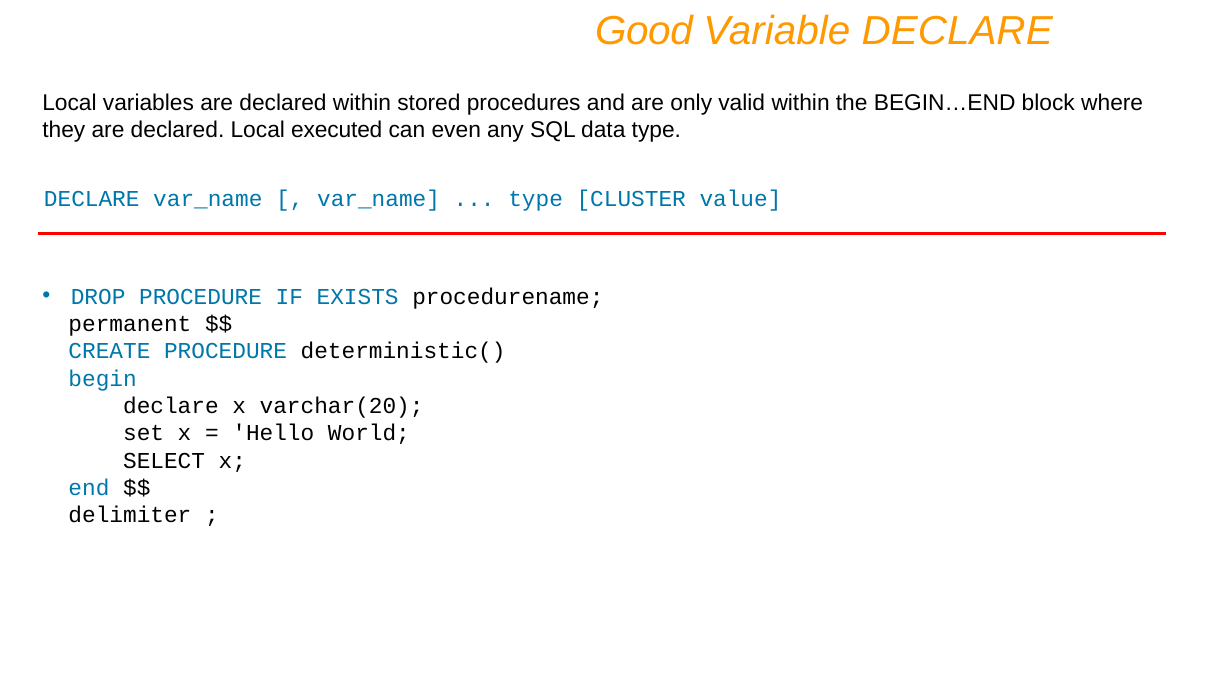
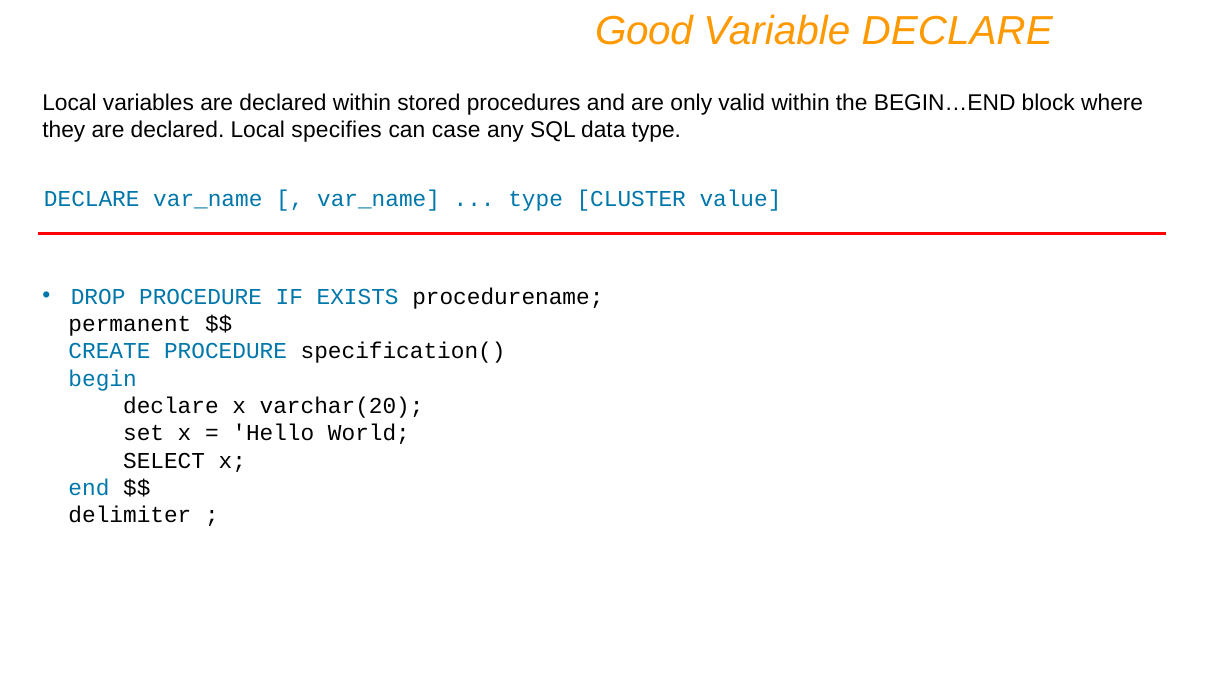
executed: executed -> specifies
even: even -> case
deterministic(: deterministic( -> specification(
